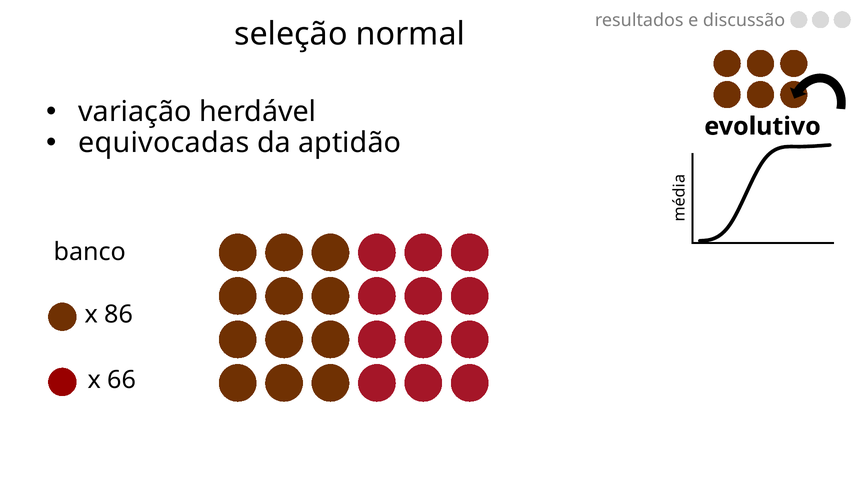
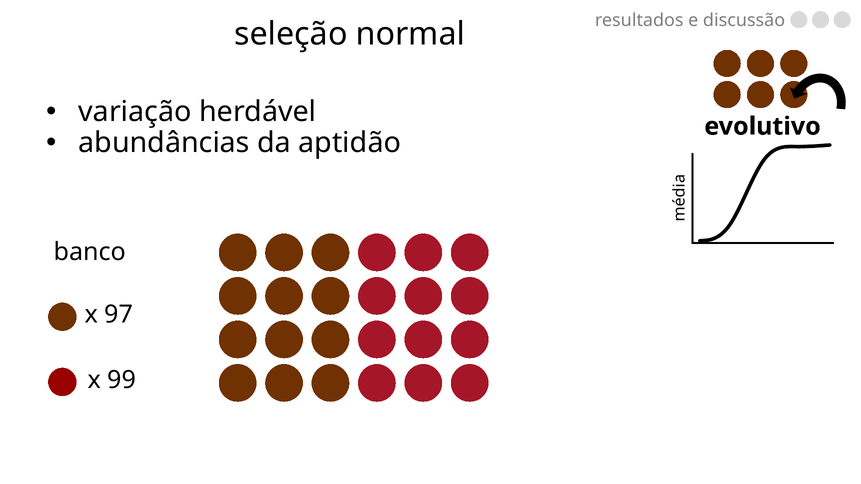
equivocadas: equivocadas -> abundâncias
86: 86 -> 97
66: 66 -> 99
